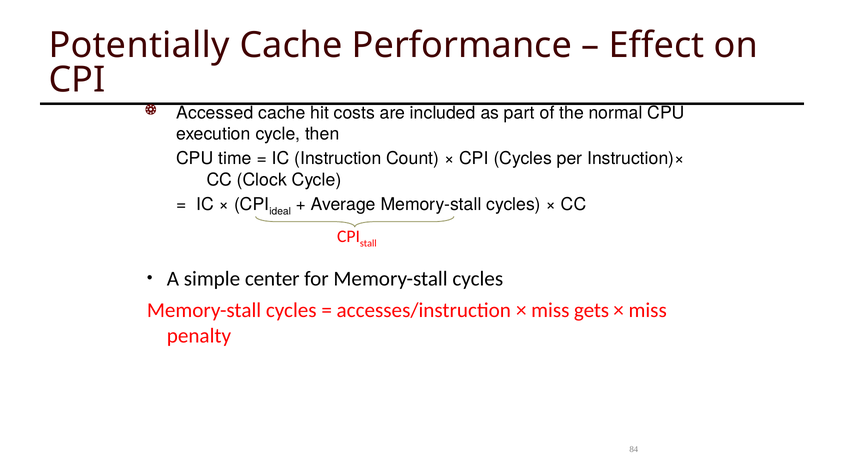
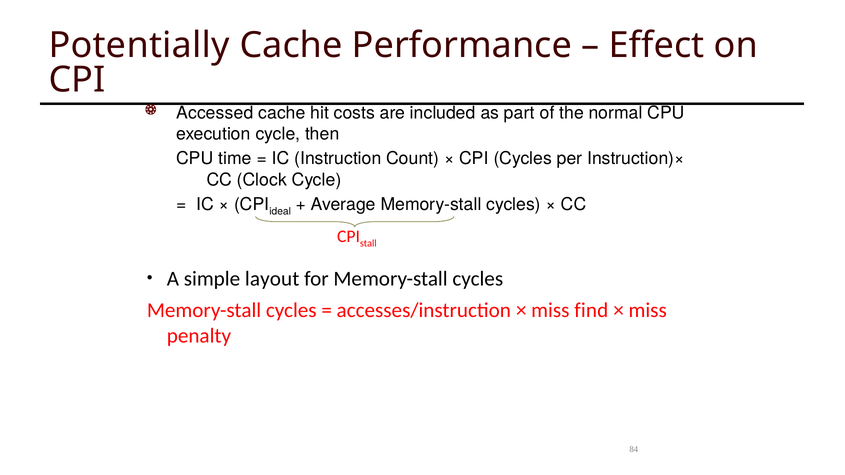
center: center -> layout
gets: gets -> find
